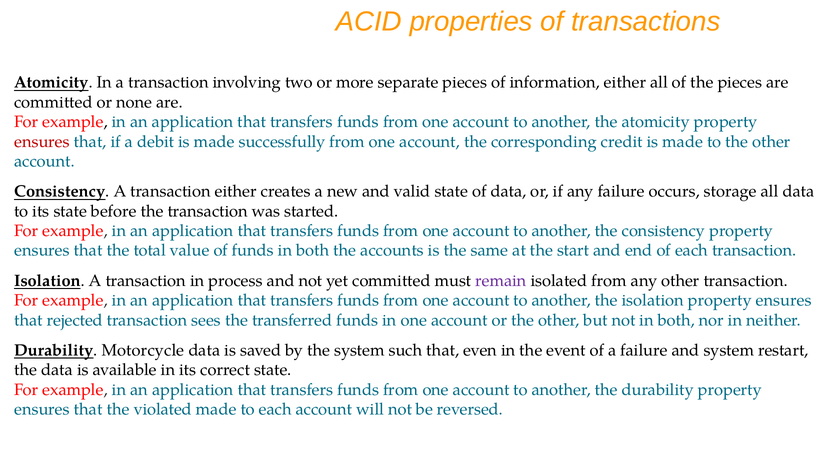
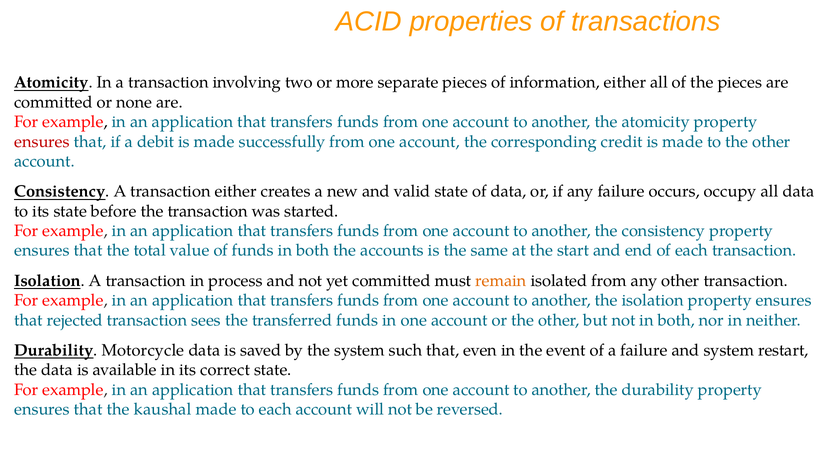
storage: storage -> occupy
remain colour: purple -> orange
violated: violated -> kaushal
